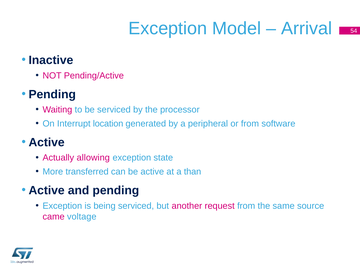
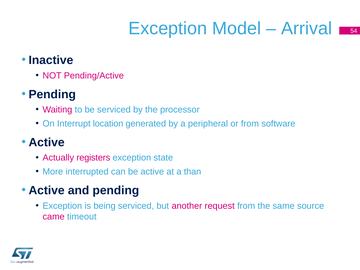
allowing: allowing -> registers
transferred: transferred -> interrupted
voltage: voltage -> timeout
